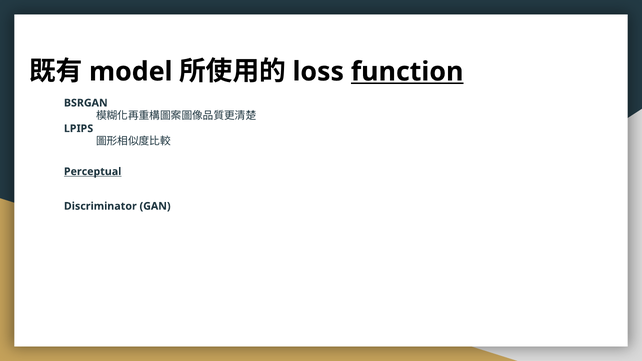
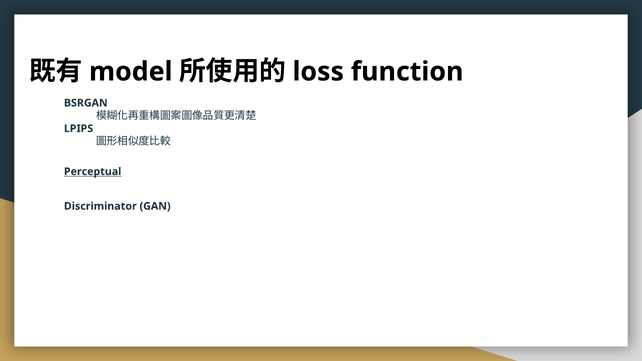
function underline: present -> none
